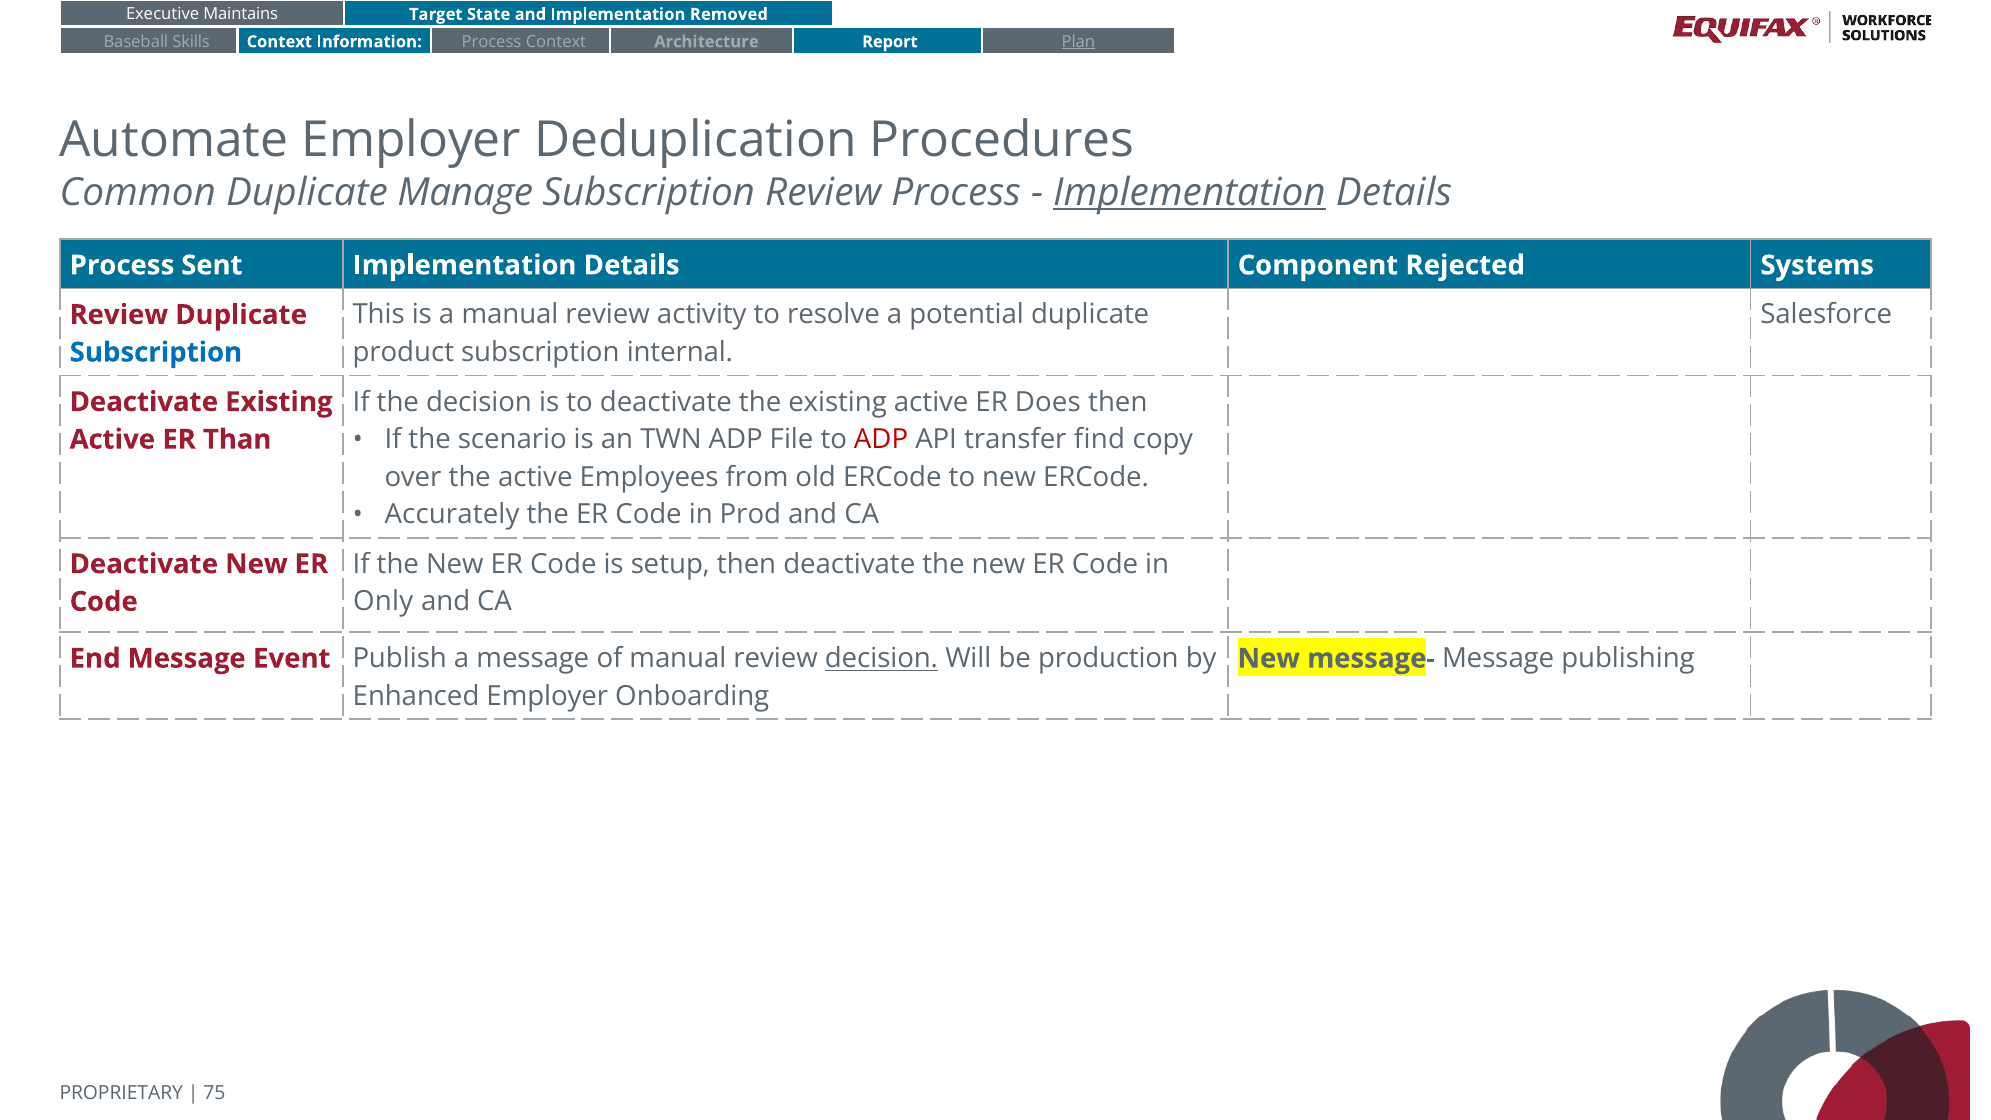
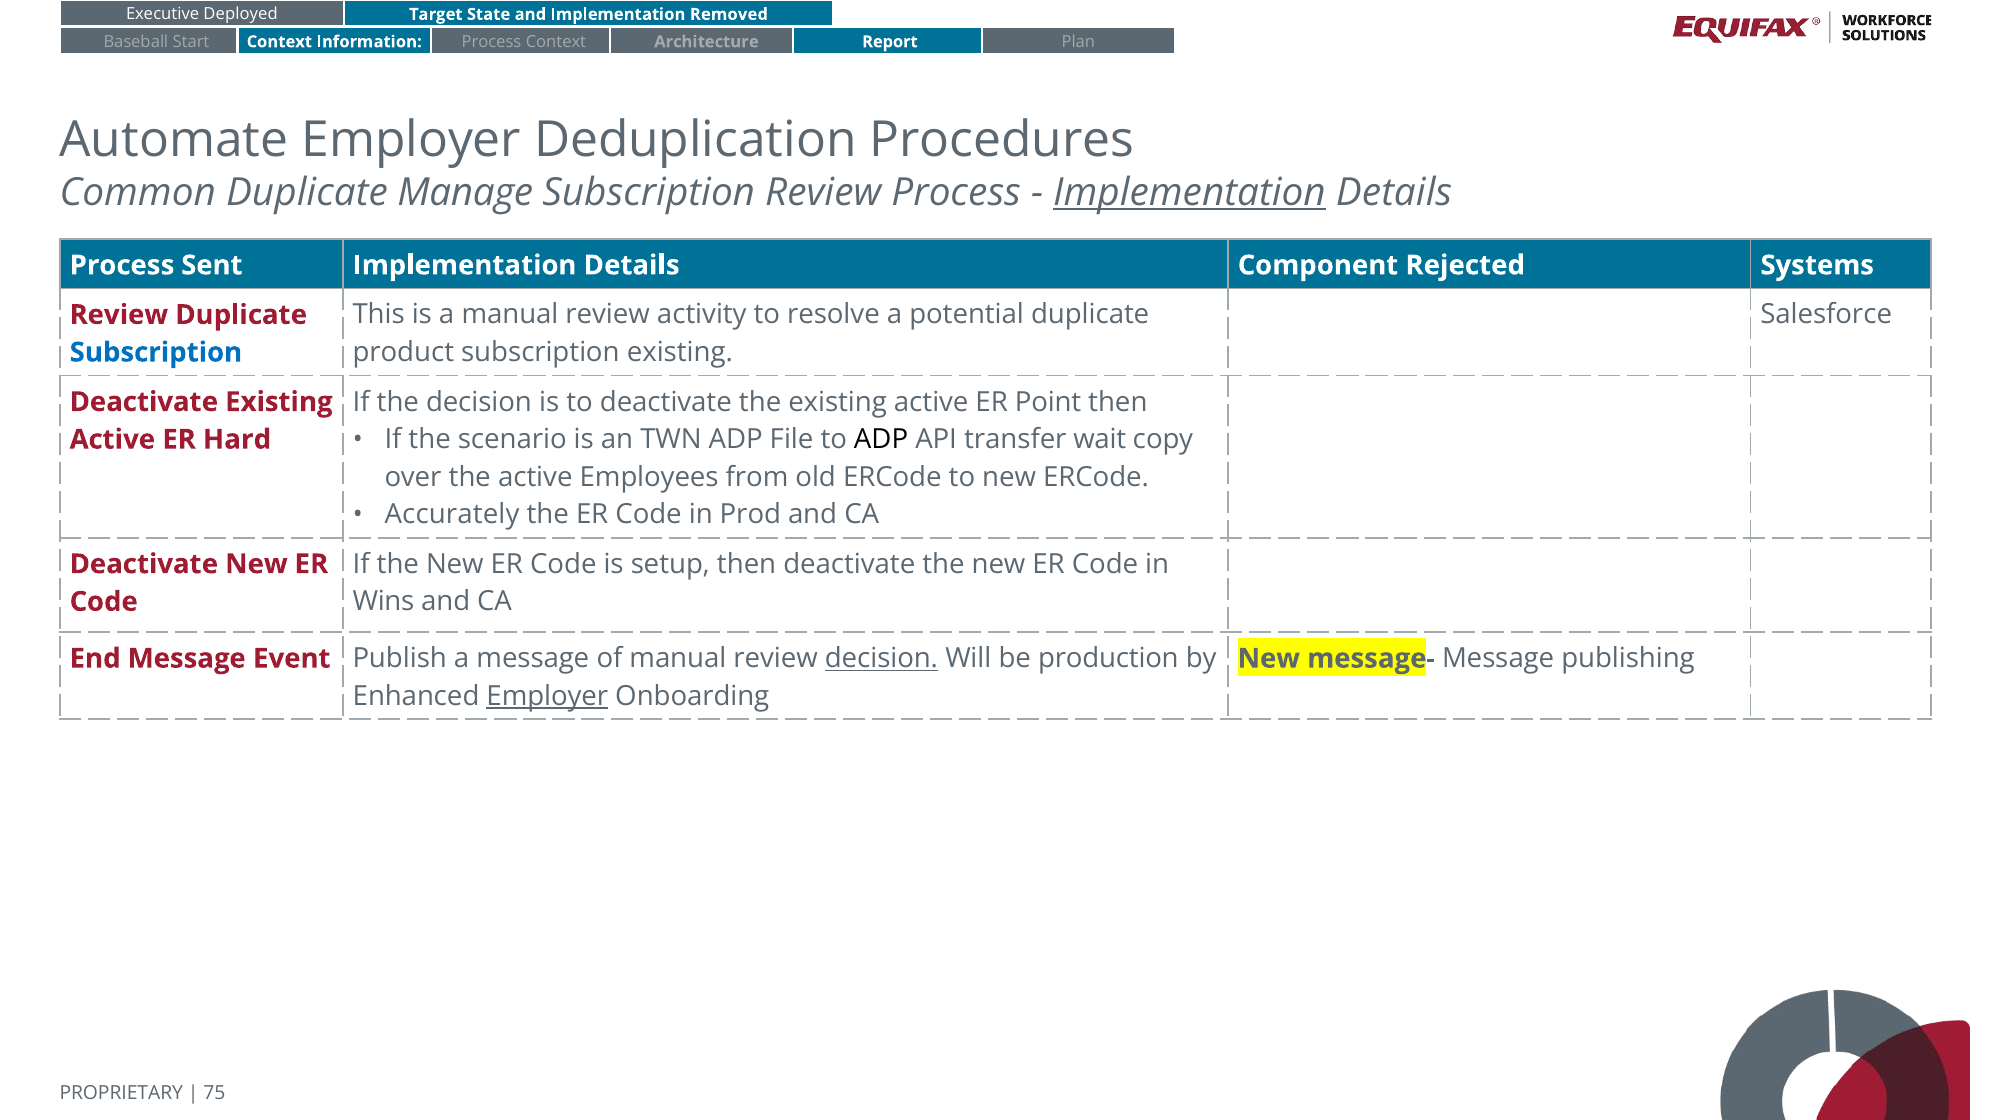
Maintains: Maintains -> Deployed
Plan underline: present -> none
Skills: Skills -> Start
subscription internal: internal -> existing
Does: Does -> Point
Than: Than -> Hard
ADP at (881, 439) colour: red -> black
find: find -> wait
Only: Only -> Wins
Employer at (547, 696) underline: none -> present
